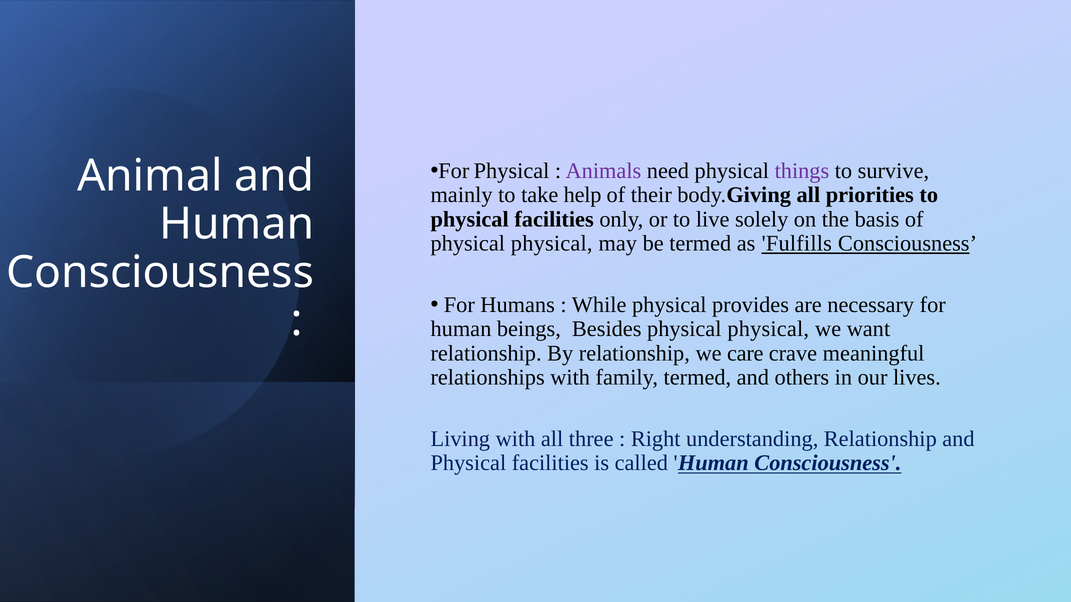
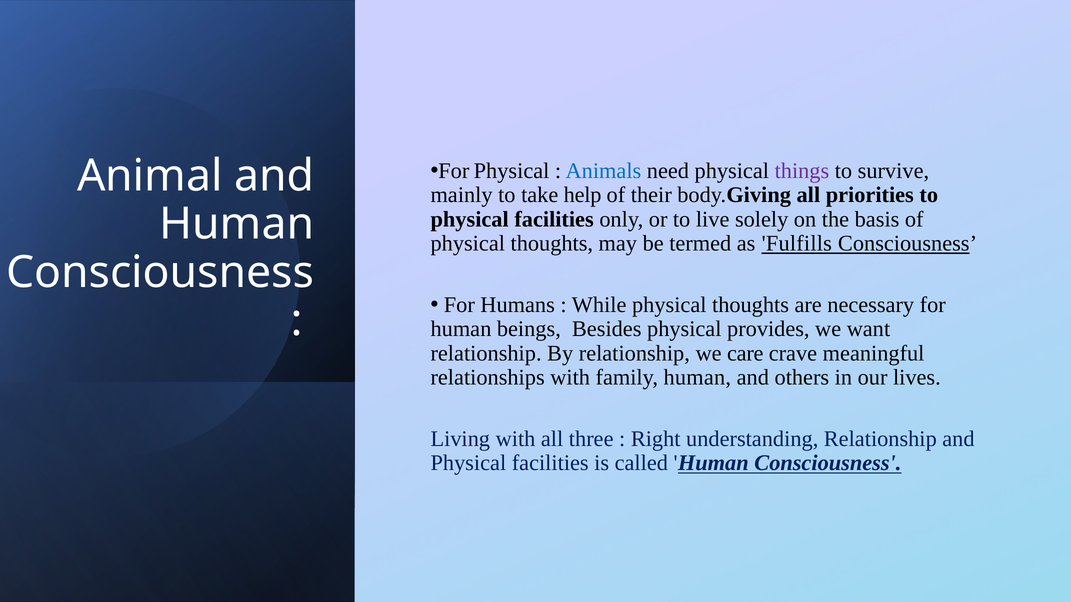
Animals colour: purple -> blue
physical at (552, 244): physical -> thoughts
While physical provides: provides -> thoughts
Besides physical physical: physical -> provides
family termed: termed -> human
